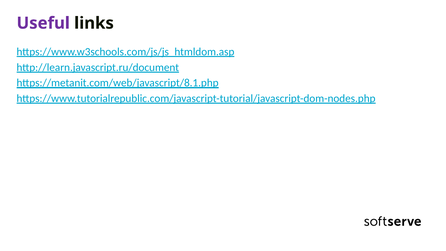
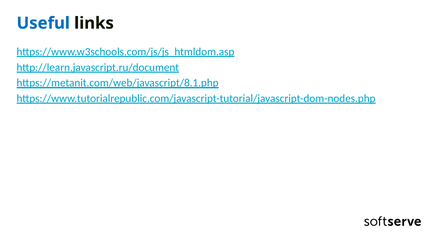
Useful colour: purple -> blue
